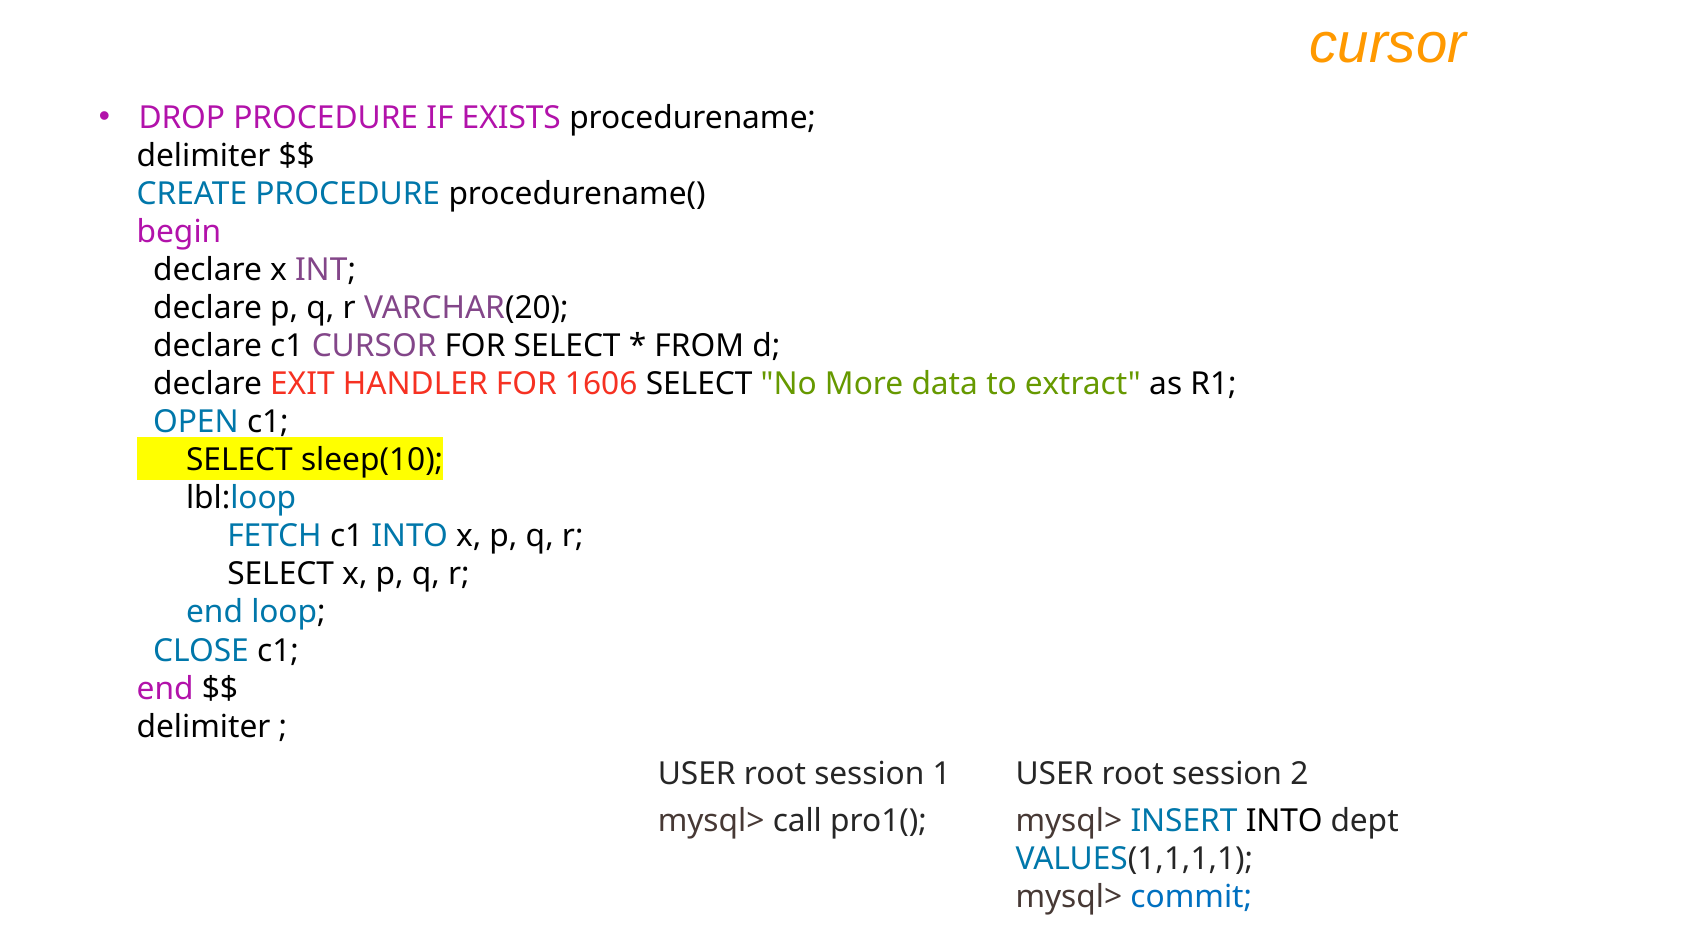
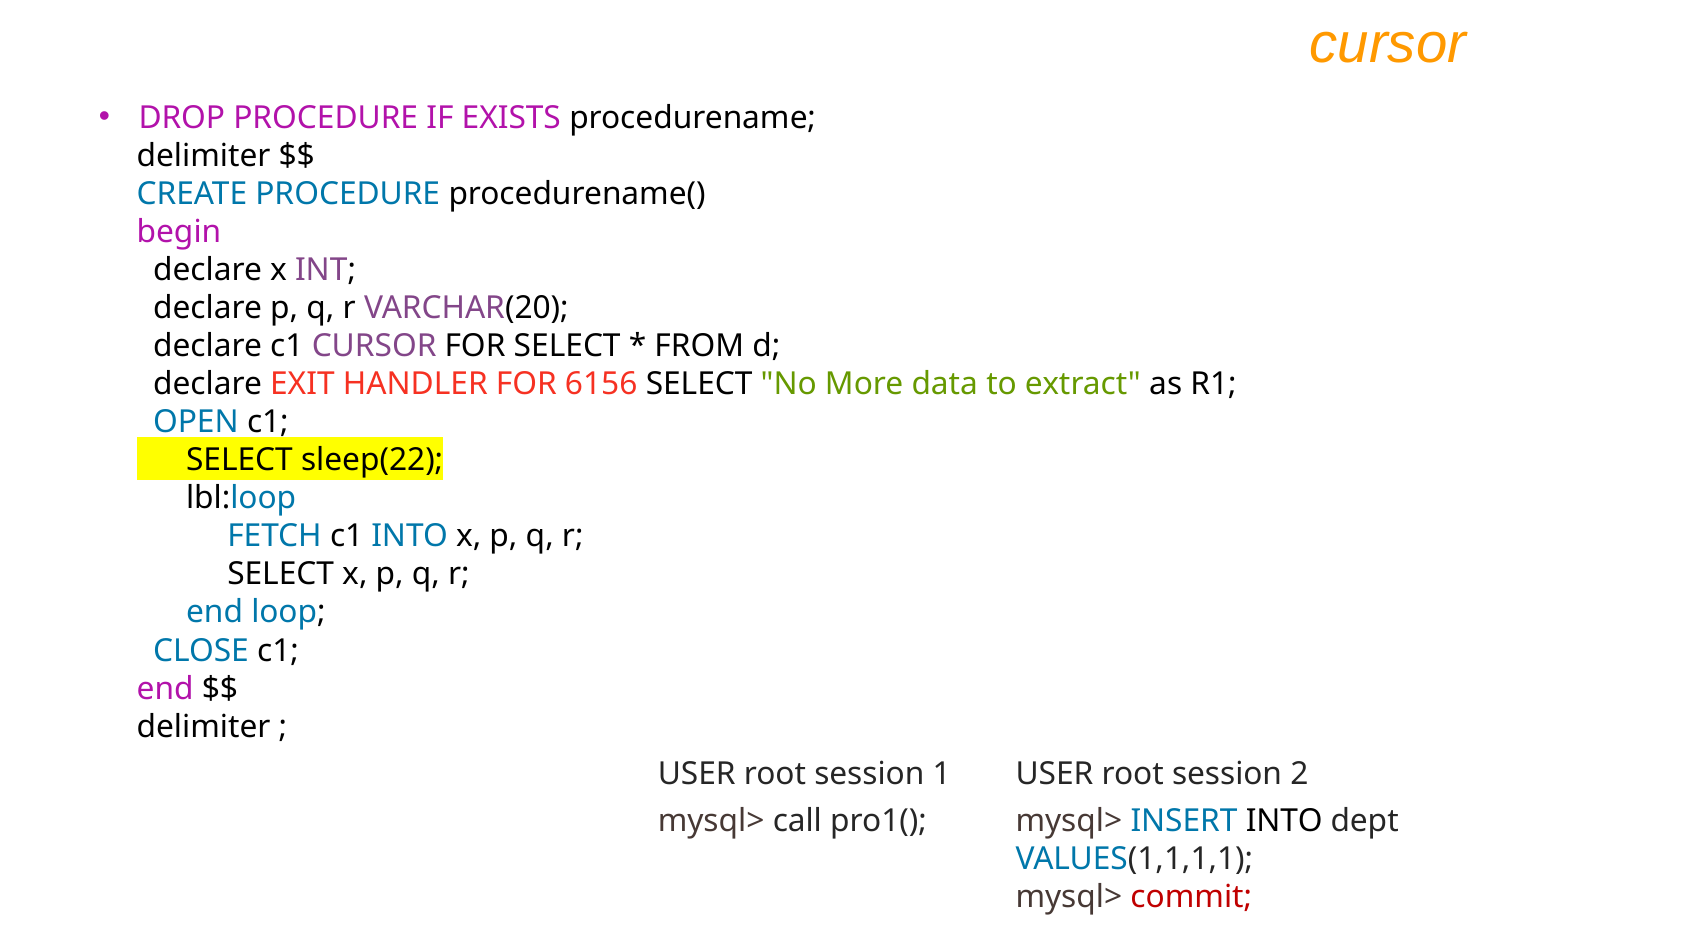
1606: 1606 -> 6156
sleep(10: sleep(10 -> sleep(22
commit colour: blue -> red
